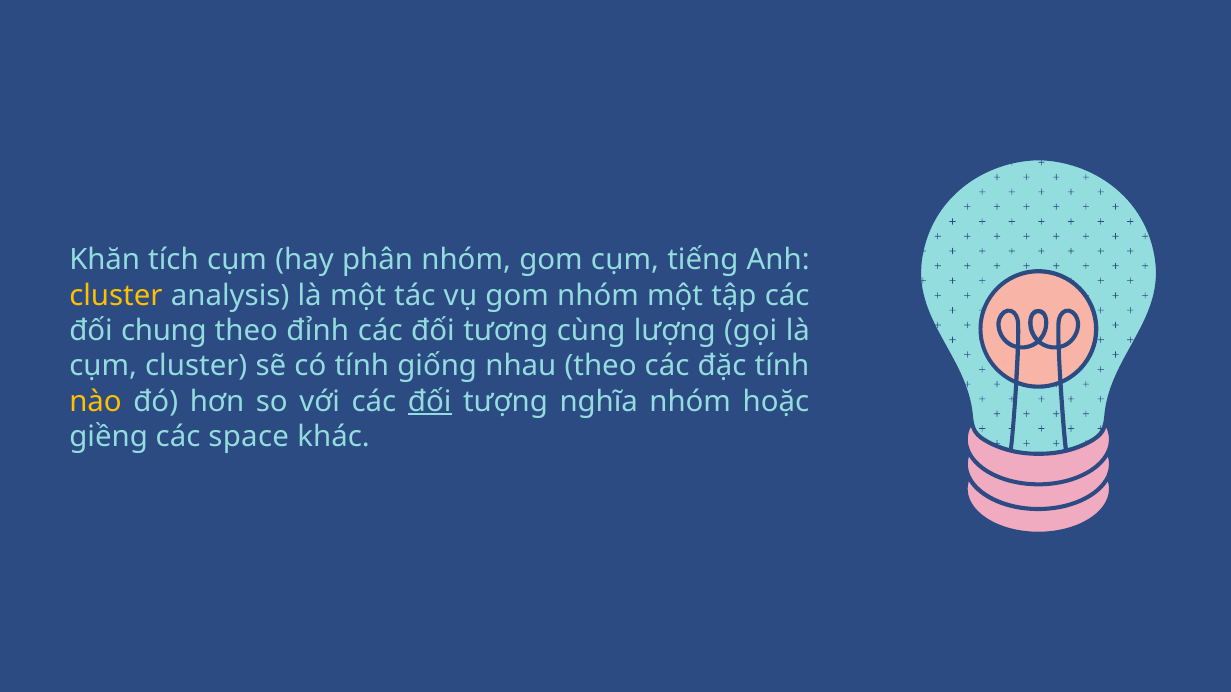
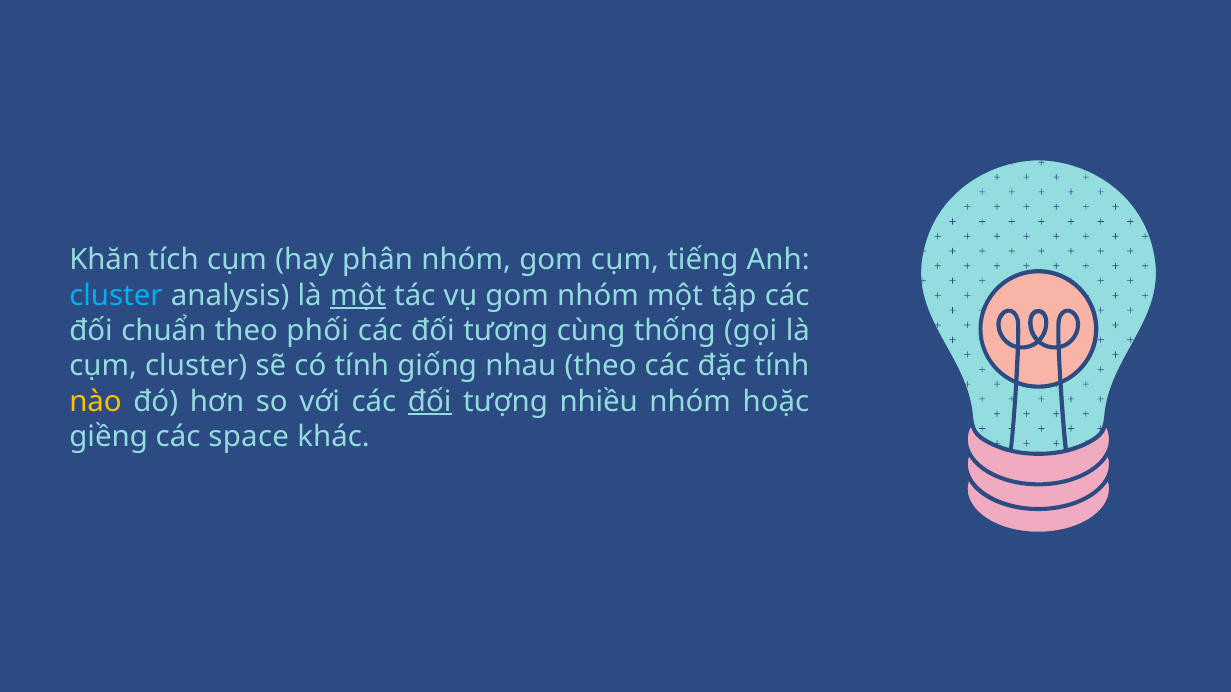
cluster at (116, 296) colour: yellow -> light blue
một at (358, 296) underline: none -> present
chung: chung -> chuẩn
đỉnh: đỉnh -> phối
lượng: lượng -> thống
nghĩa: nghĩa -> nhiều
